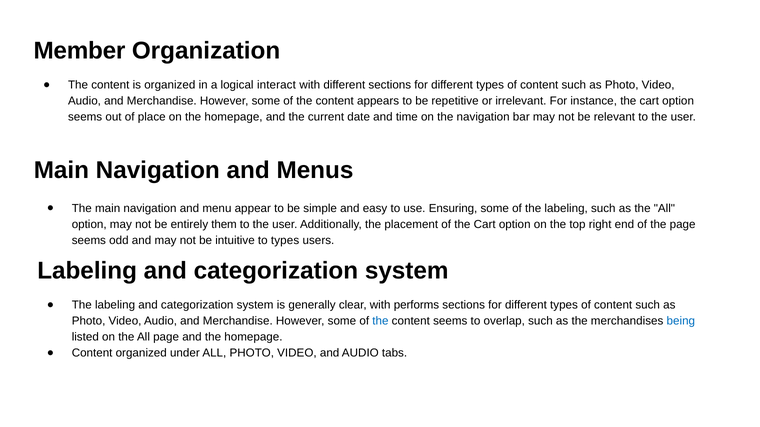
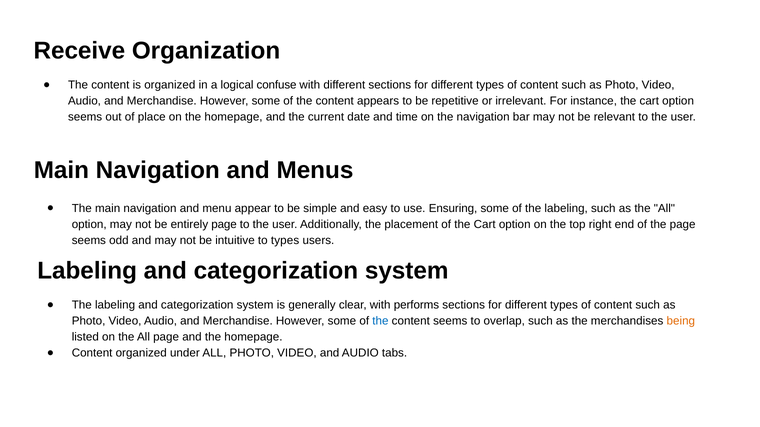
Member: Member -> Receive
interact: interact -> confuse
entirely them: them -> page
being colour: blue -> orange
